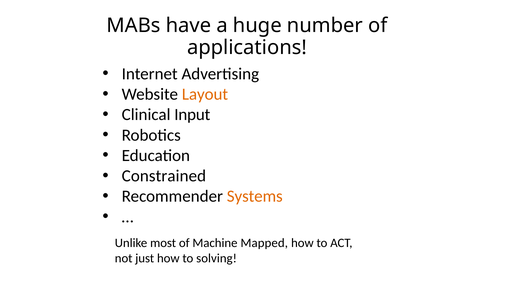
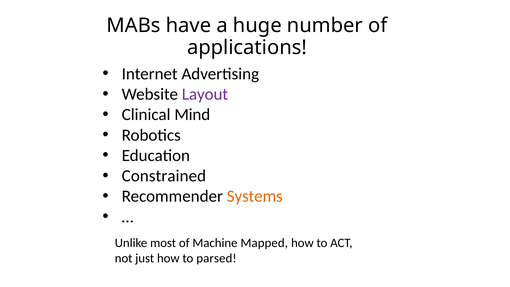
Layout colour: orange -> purple
Input: Input -> Mind
solving: solving -> parsed
